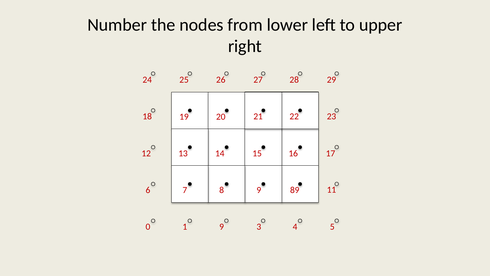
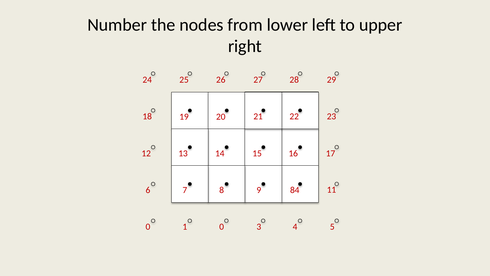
89: 89 -> 84
1 9: 9 -> 0
